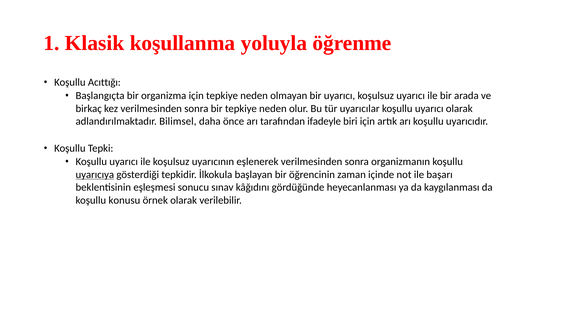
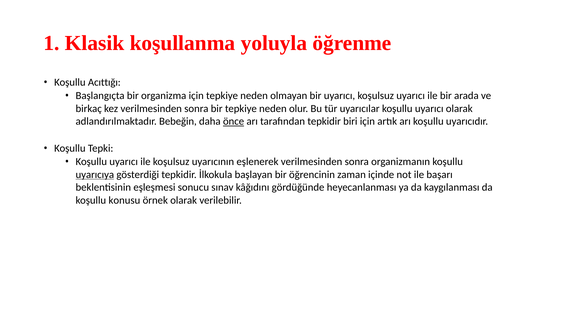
Bilimsel: Bilimsel -> Bebeğin
önce underline: none -> present
tarafından ifadeyle: ifadeyle -> tepkidir
